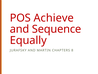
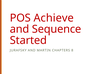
Equally: Equally -> Started
